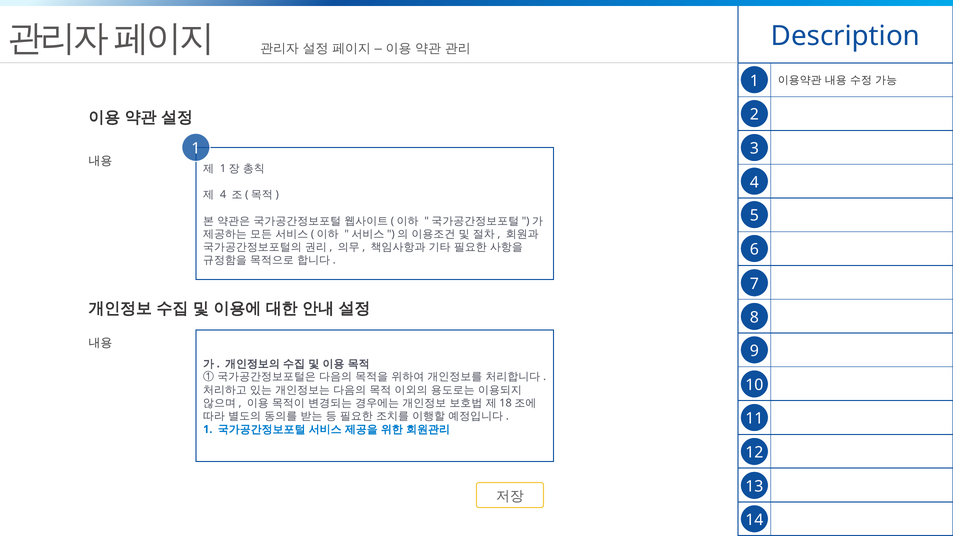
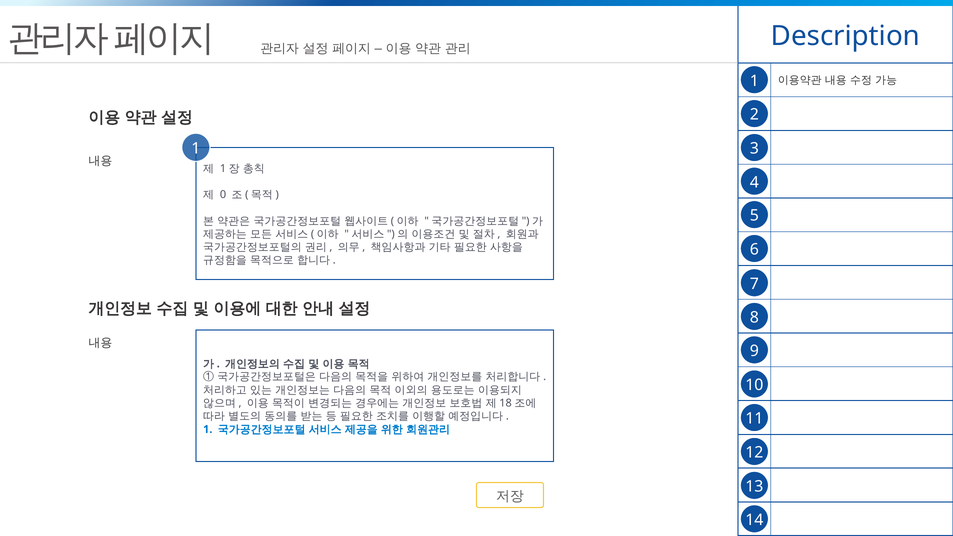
4 at (223, 195): 4 -> 0
